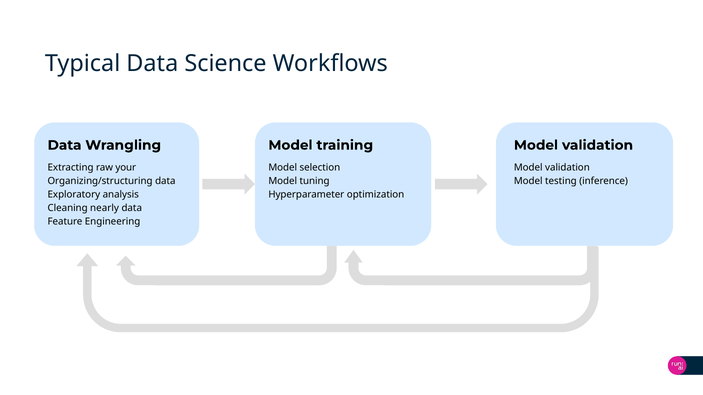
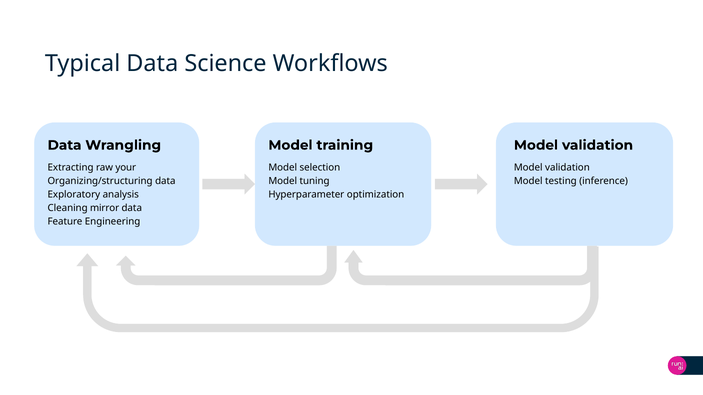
nearly: nearly -> mirror
